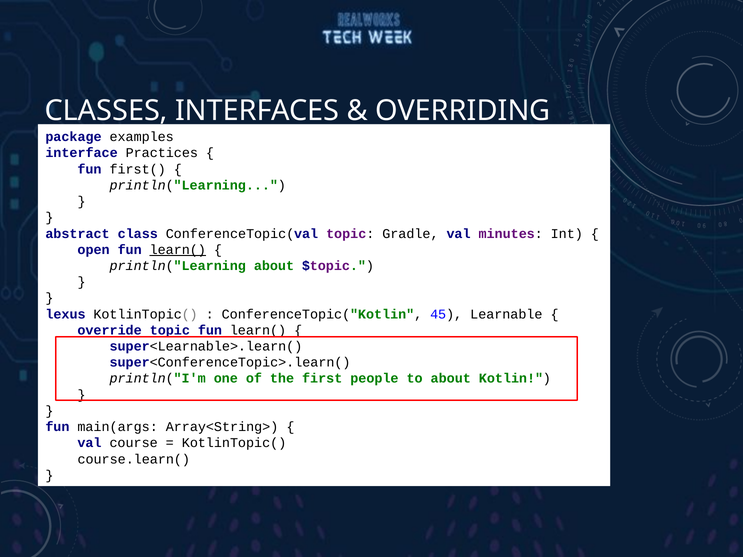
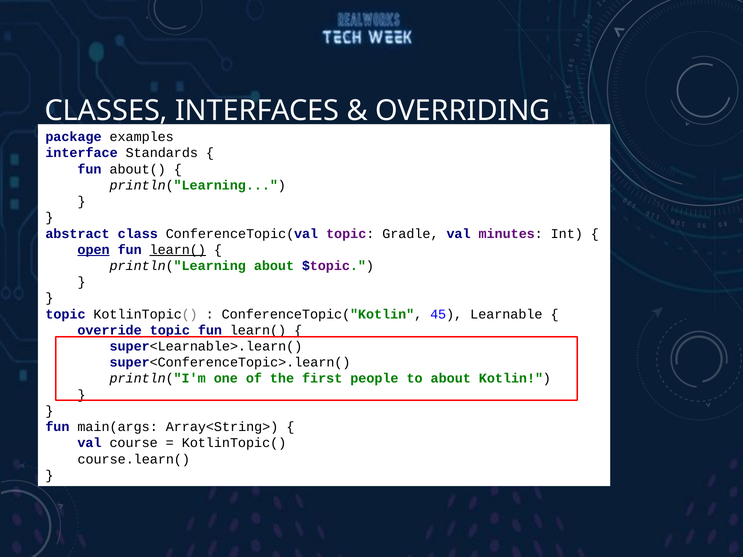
Practices: Practices -> Standards
first(: first( -> about(
open underline: none -> present
lexus at (66, 314): lexus -> topic
